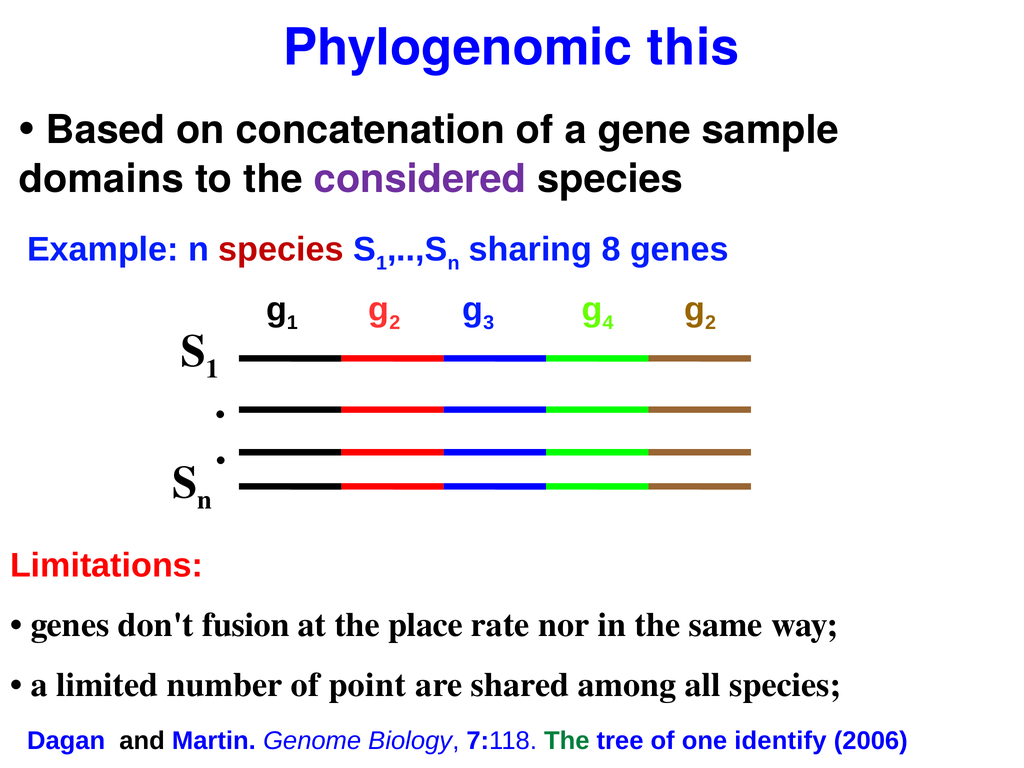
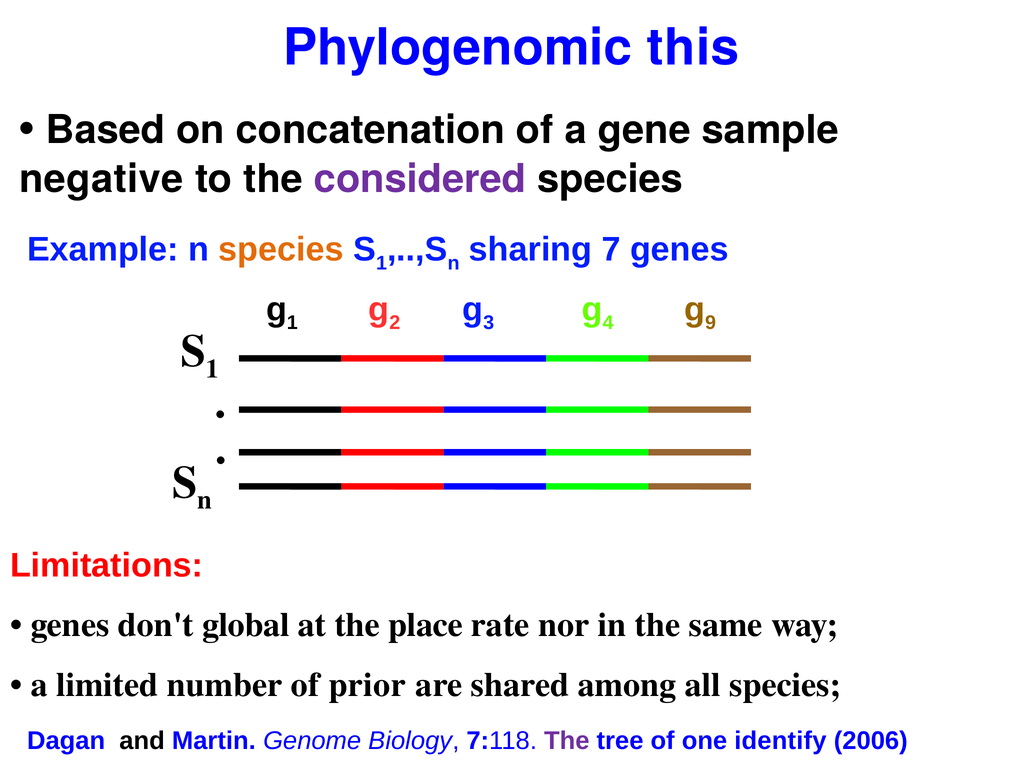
domains: domains -> negative
species at (281, 250) colour: red -> orange
8: 8 -> 7
2 at (711, 323): 2 -> 9
fusion: fusion -> global
point: point -> prior
The at (567, 741) colour: green -> purple
